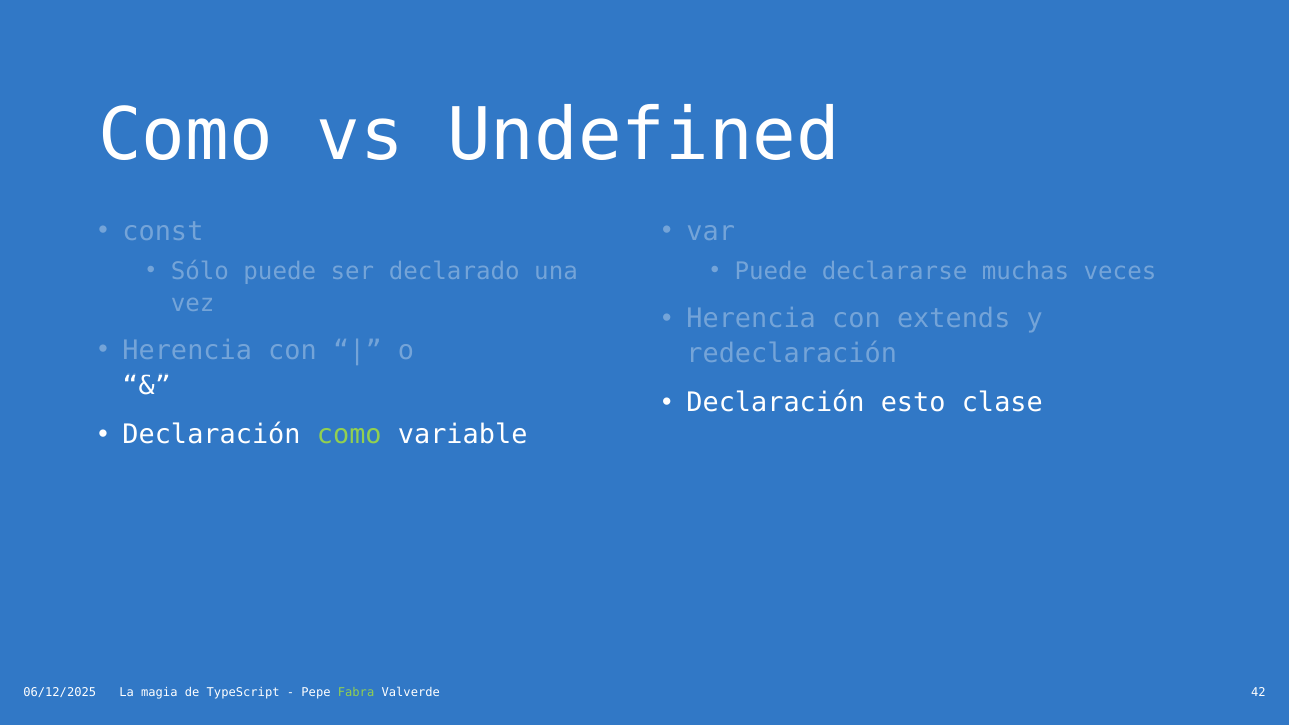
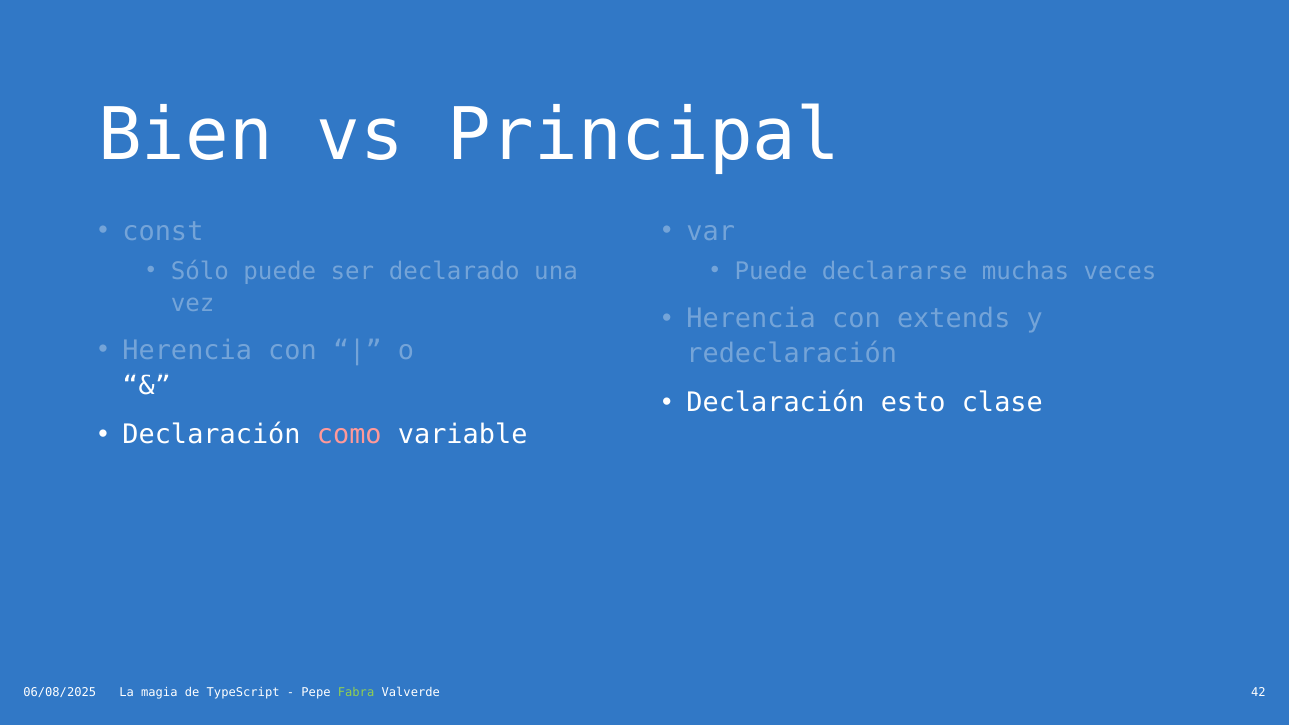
Como at (186, 135): Como -> Bien
Undefined: Undefined -> Principal
como at (349, 435) colour: light green -> pink
06/12/2025: 06/12/2025 -> 06/08/2025
